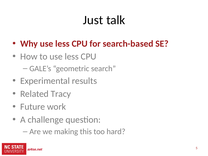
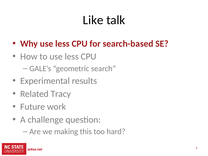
Just: Just -> Like
